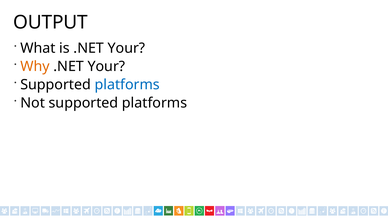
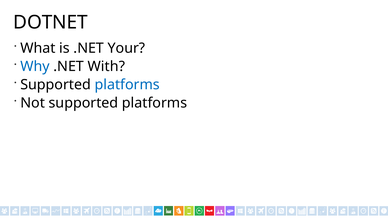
OUTPUT: OUTPUT -> DOTNET
Why colour: orange -> blue
Your at (106, 67): Your -> With
